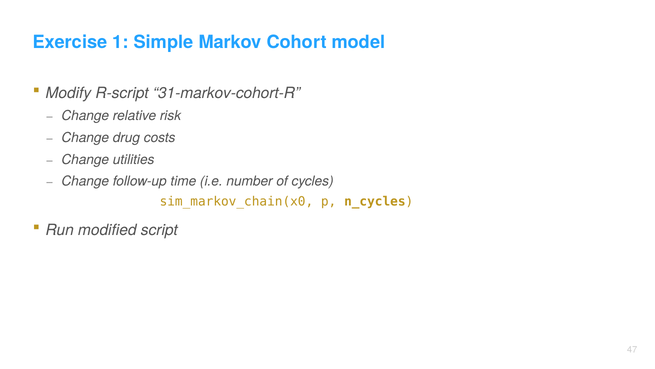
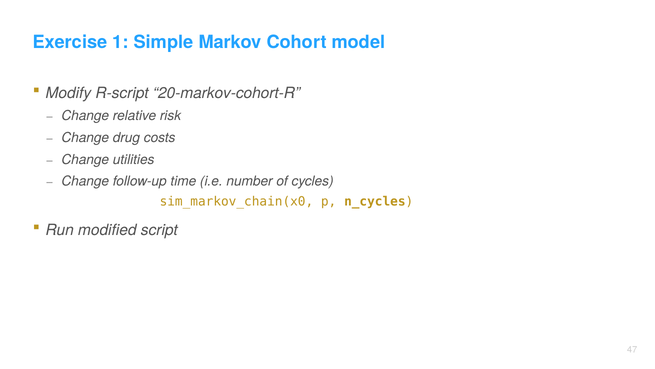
31-markov-cohort-R: 31-markov-cohort-R -> 20-markov-cohort-R
